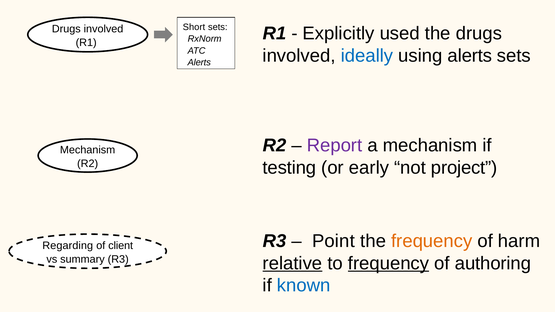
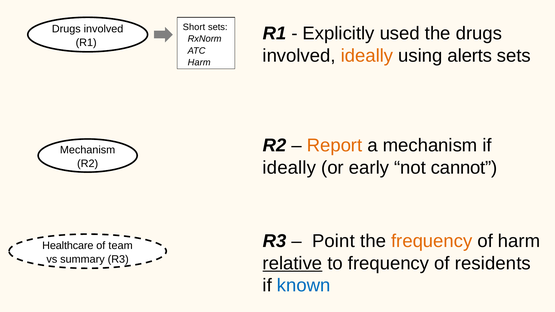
ideally at (367, 56) colour: blue -> orange
Alerts at (199, 63): Alerts -> Harm
Report colour: purple -> orange
testing at (289, 168): testing -> ideally
project: project -> cannot
Regarding: Regarding -> Healthcare
client: client -> team
frequency at (389, 263) underline: present -> none
authoring: authoring -> residents
